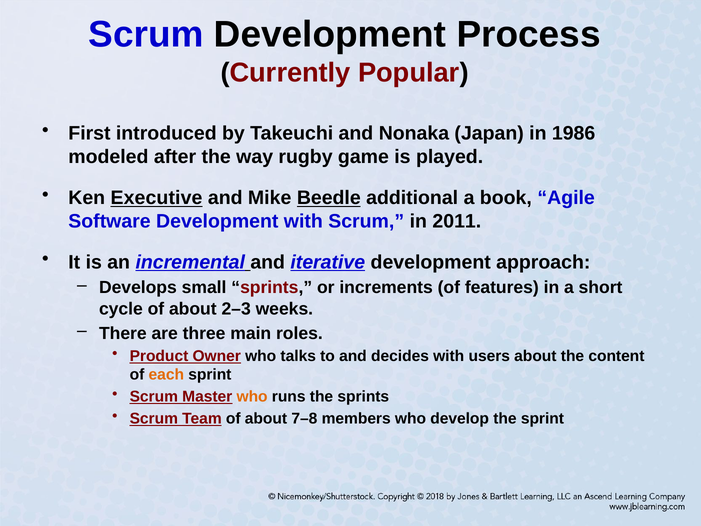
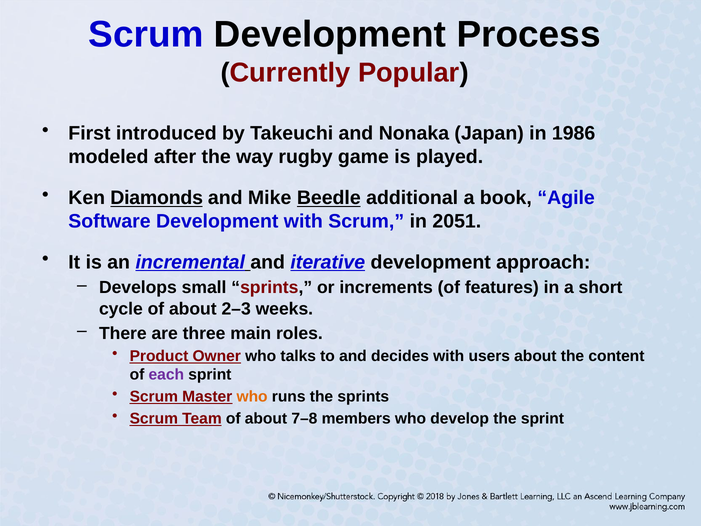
Executive: Executive -> Diamonds
2011: 2011 -> 2051
each colour: orange -> purple
